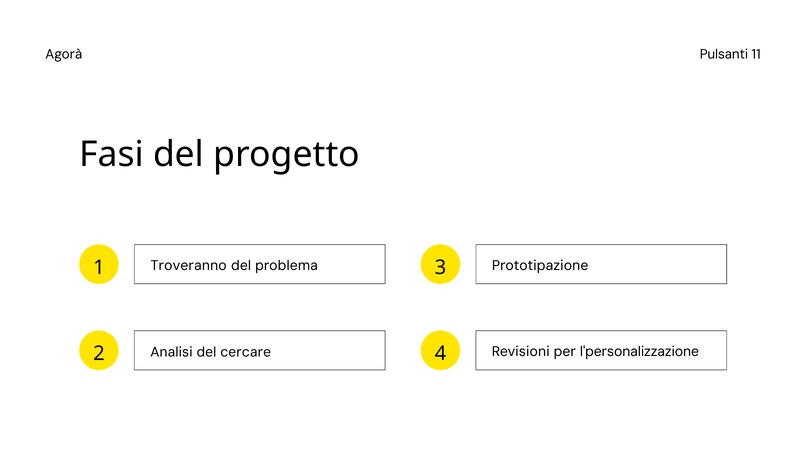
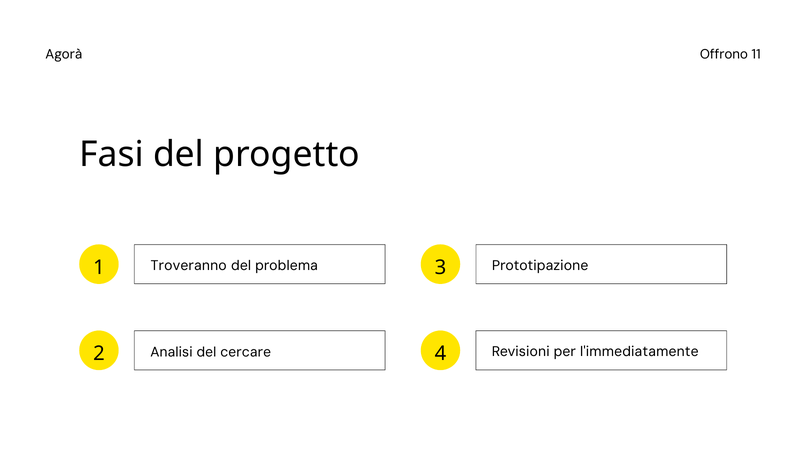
Pulsanti: Pulsanti -> Offrono
l'personalizzazione: l'personalizzazione -> l'immediatamente
